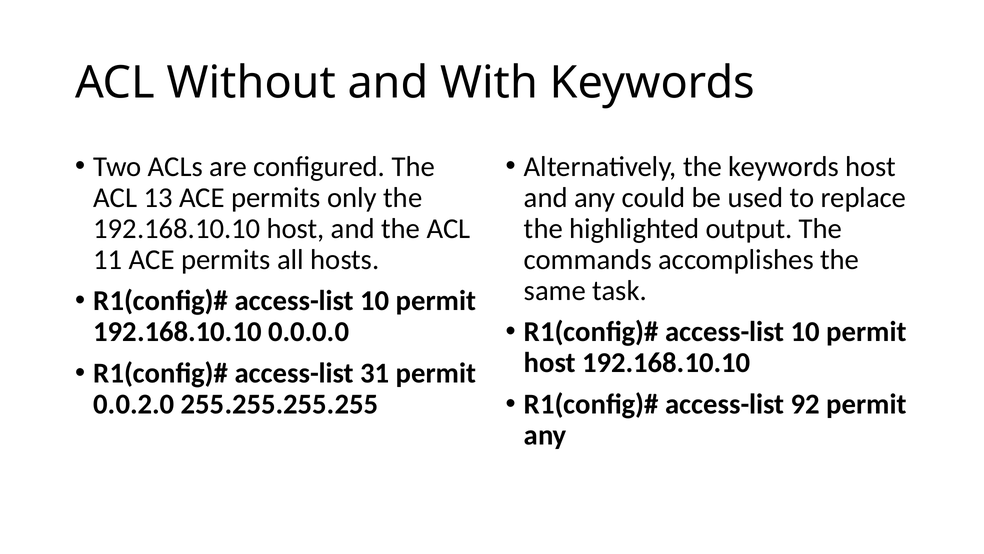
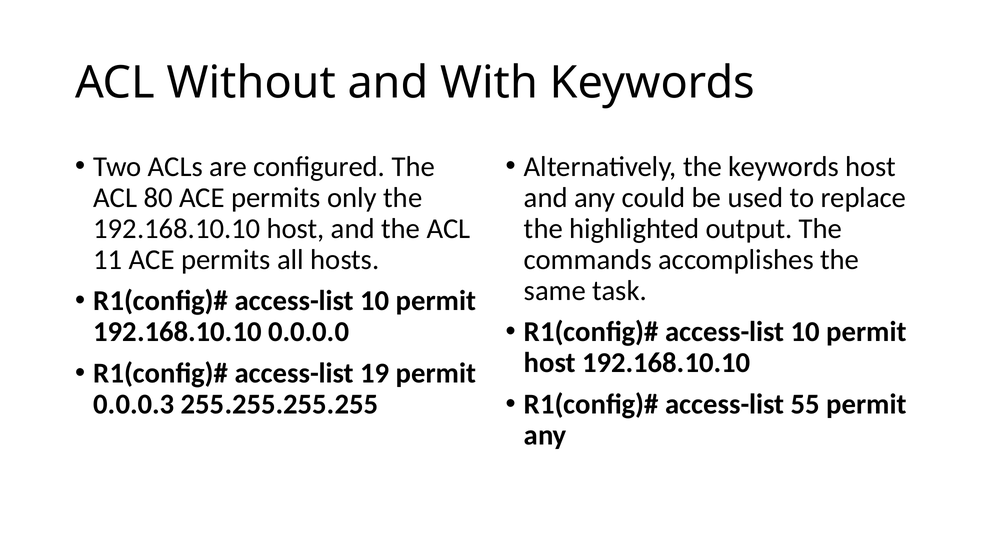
13: 13 -> 80
31: 31 -> 19
92: 92 -> 55
0.0.2.0: 0.0.2.0 -> 0.0.0.3
